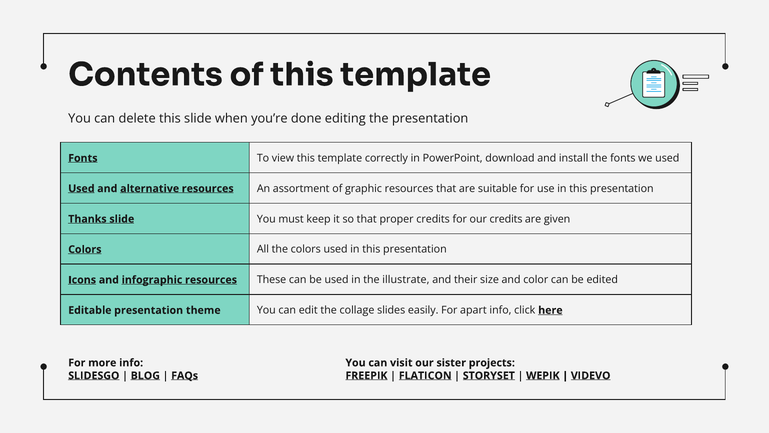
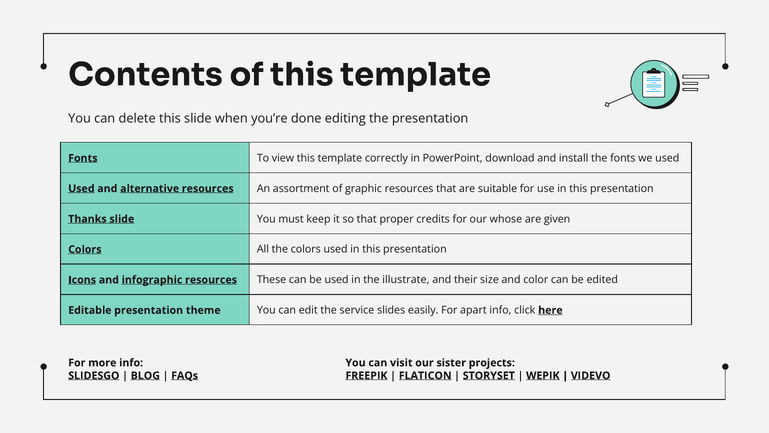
our credits: credits -> whose
collage: collage -> service
